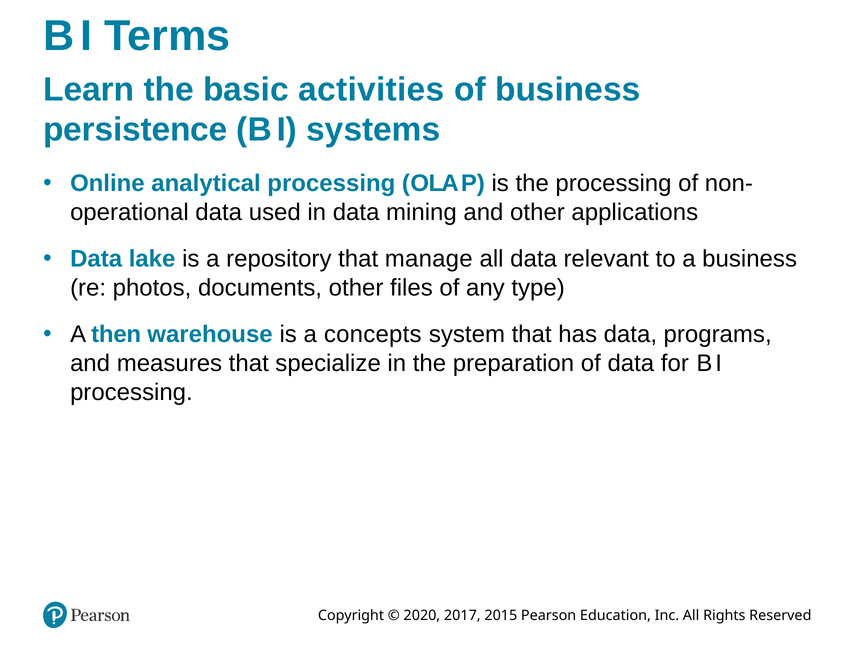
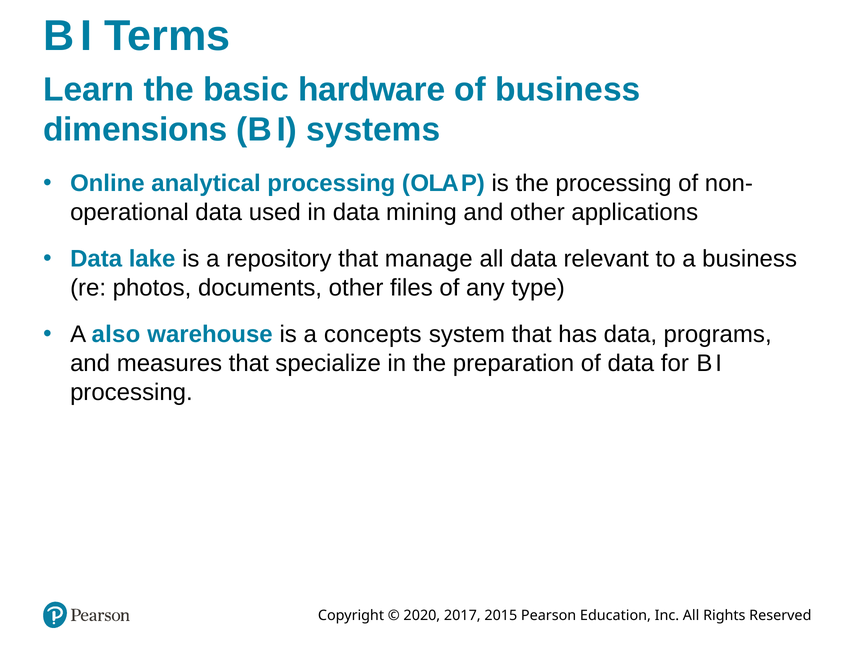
activities: activities -> hardware
persistence: persistence -> dimensions
then: then -> also
